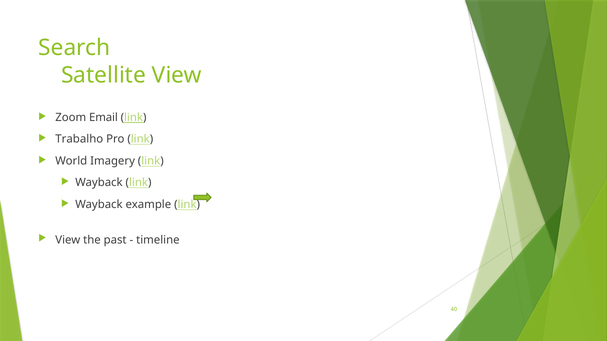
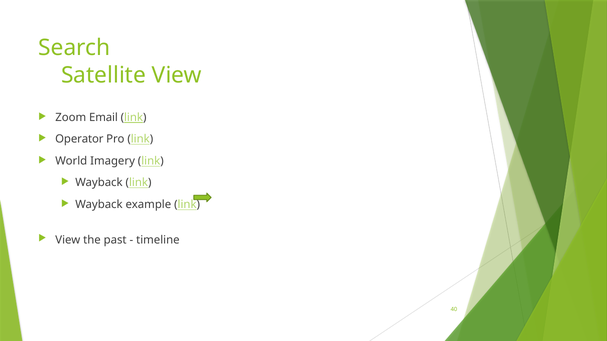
Trabalho: Trabalho -> Operator
